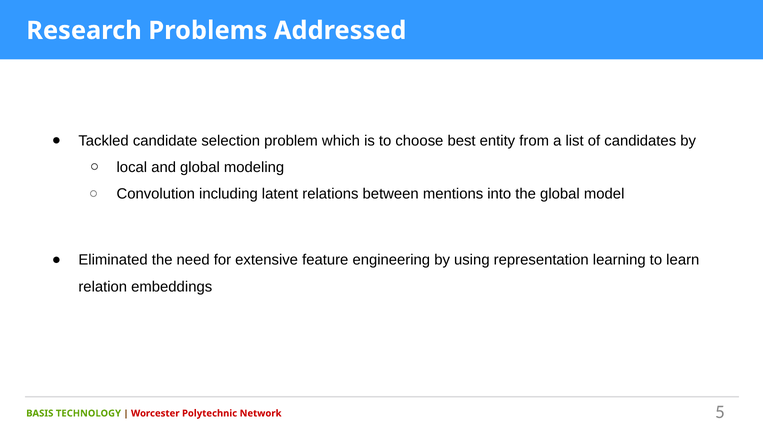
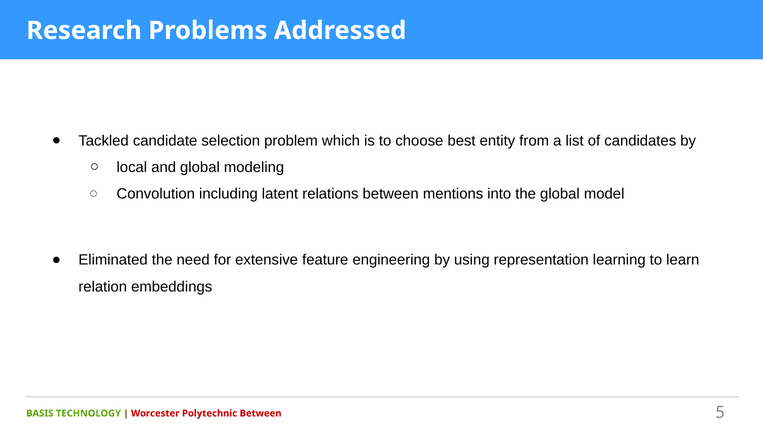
Polytechnic Network: Network -> Between
